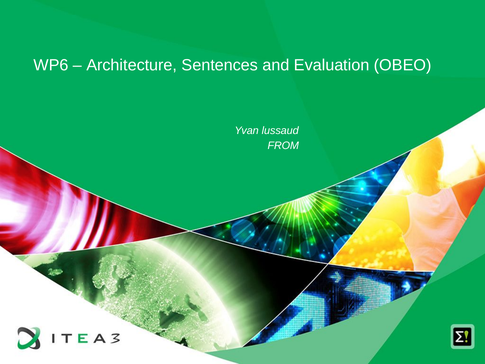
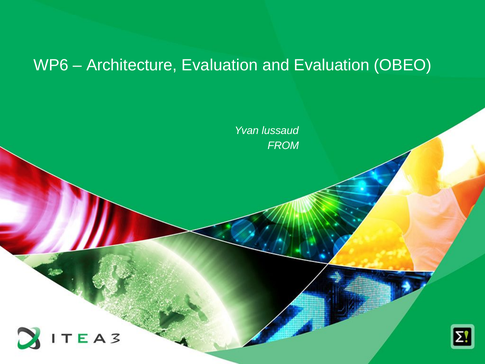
Architecture Sentences: Sentences -> Evaluation
